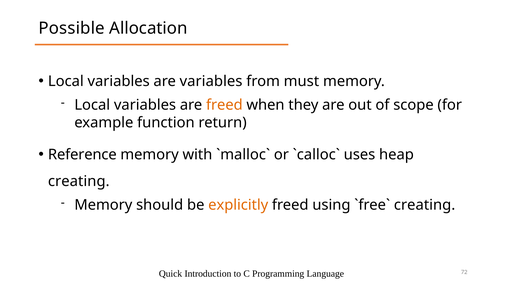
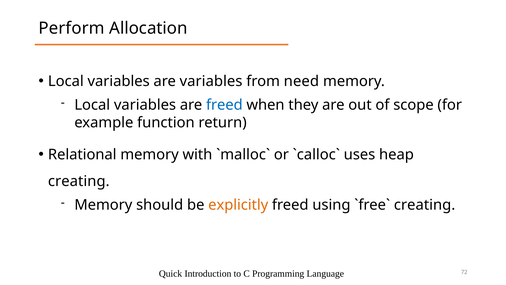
Possible: Possible -> Perform
must: must -> need
freed at (224, 105) colour: orange -> blue
Reference: Reference -> Relational
